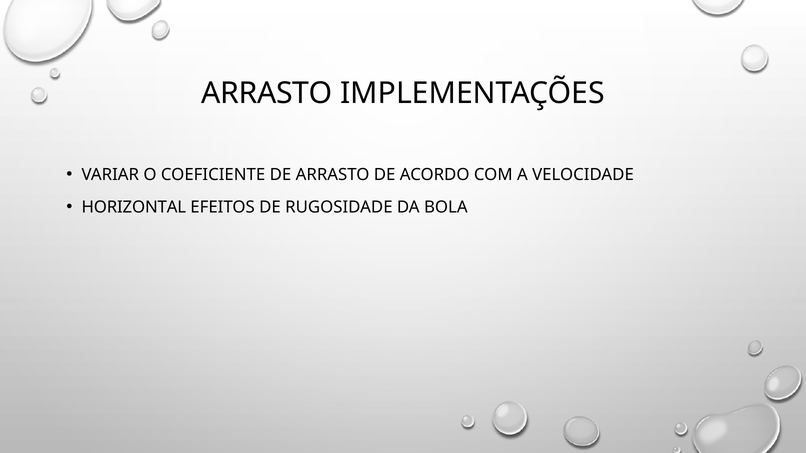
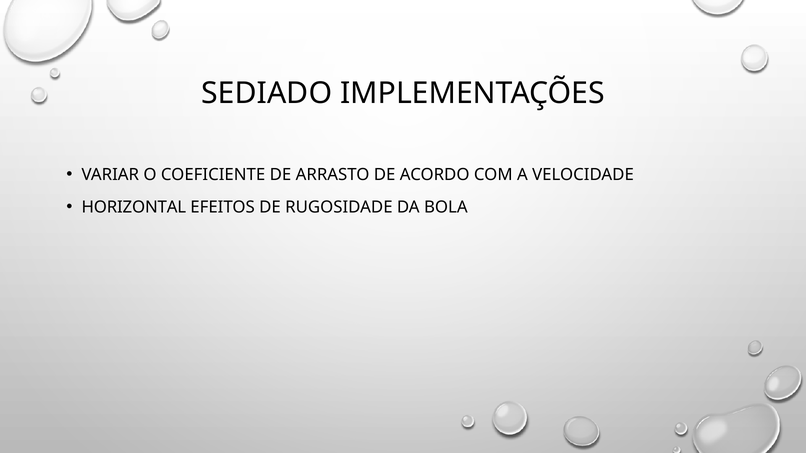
ARRASTO at (267, 93): ARRASTO -> SEDIADO
